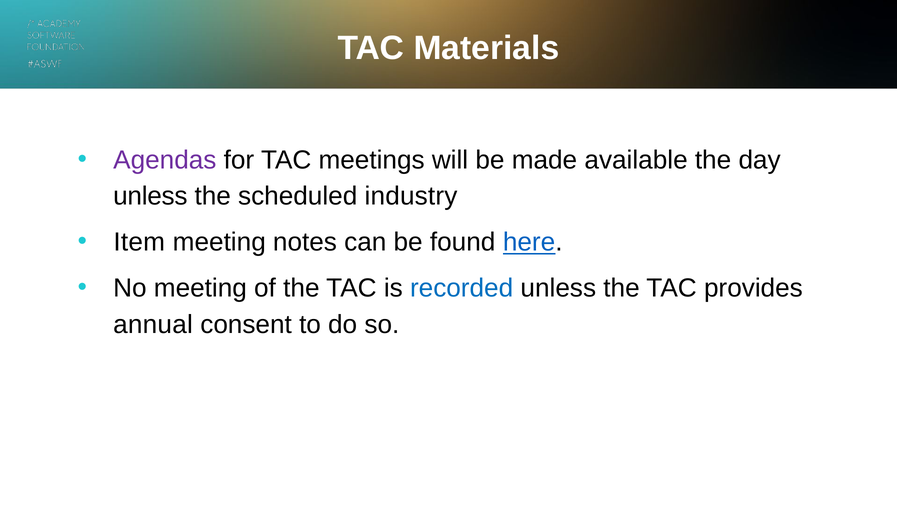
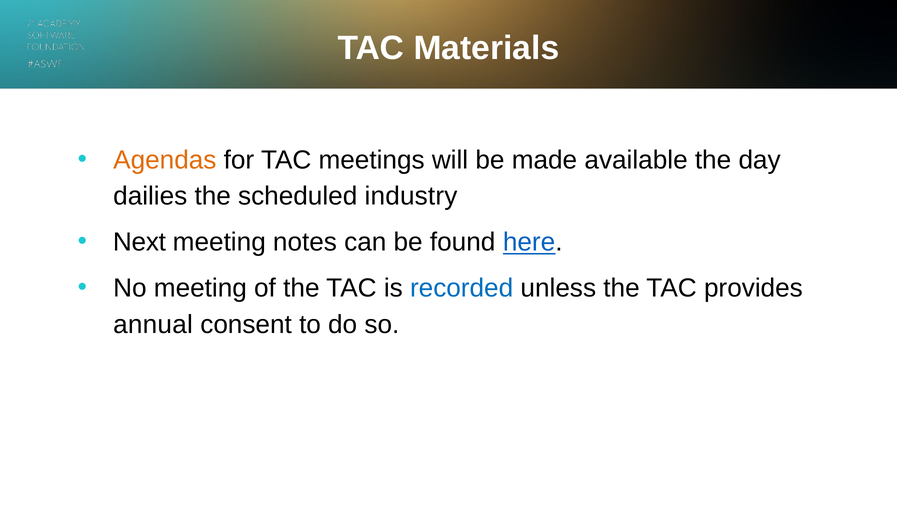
Agendas colour: purple -> orange
unless at (150, 196): unless -> dailies
Item: Item -> Next
